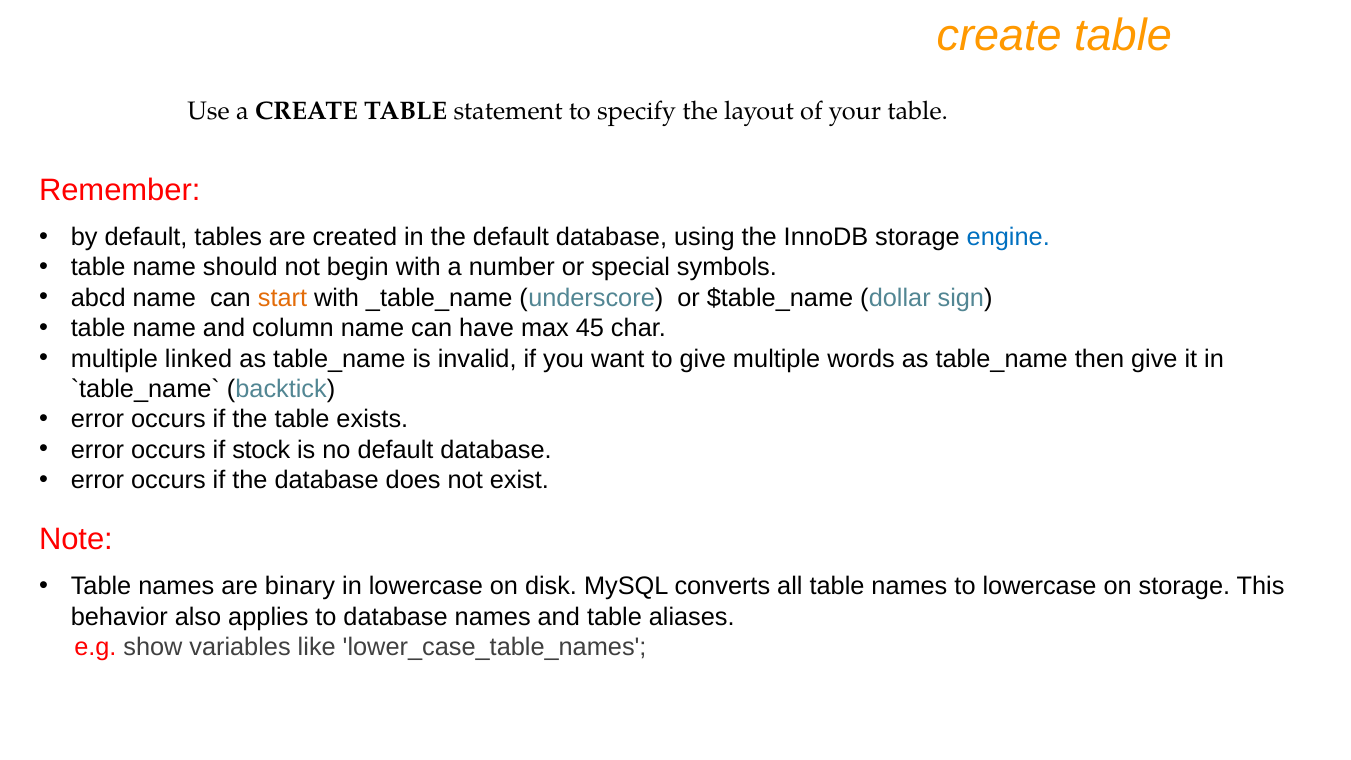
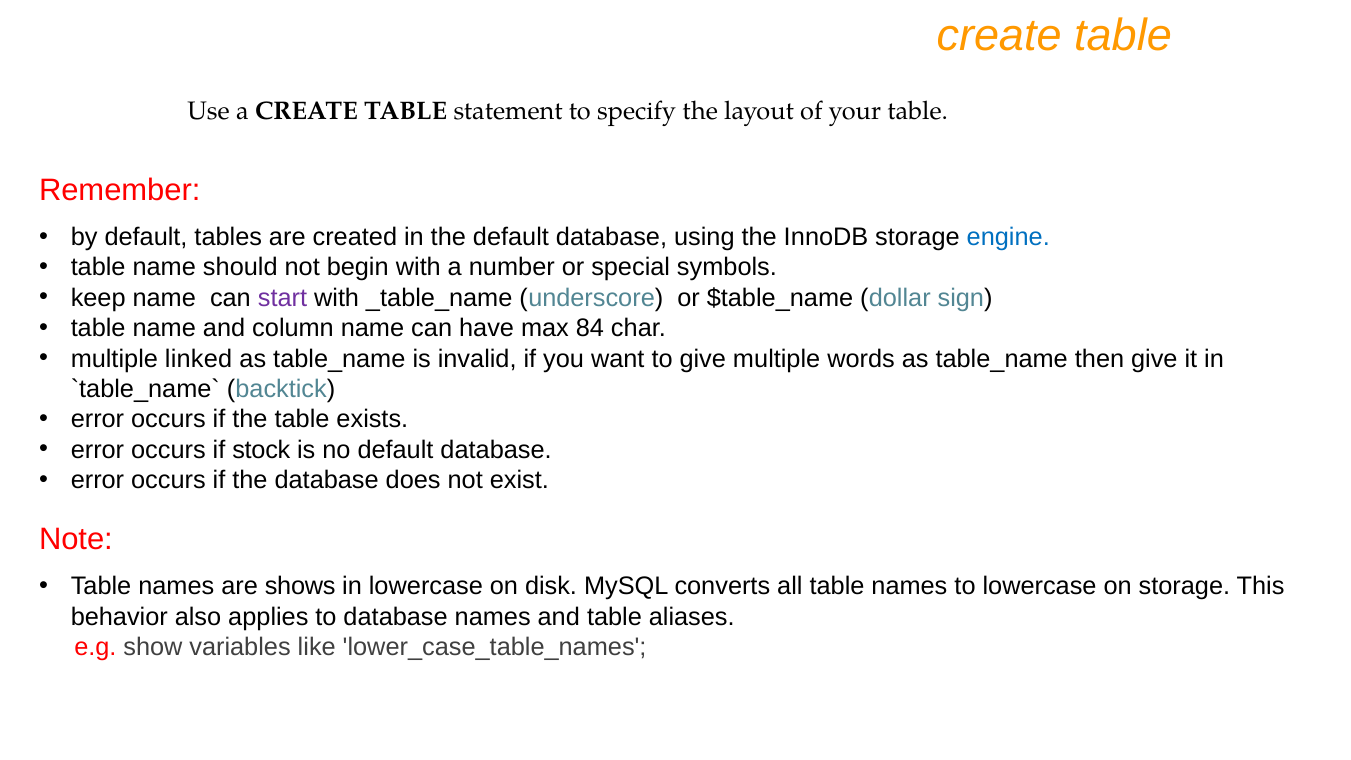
abcd: abcd -> keep
start colour: orange -> purple
45: 45 -> 84
binary: binary -> shows
